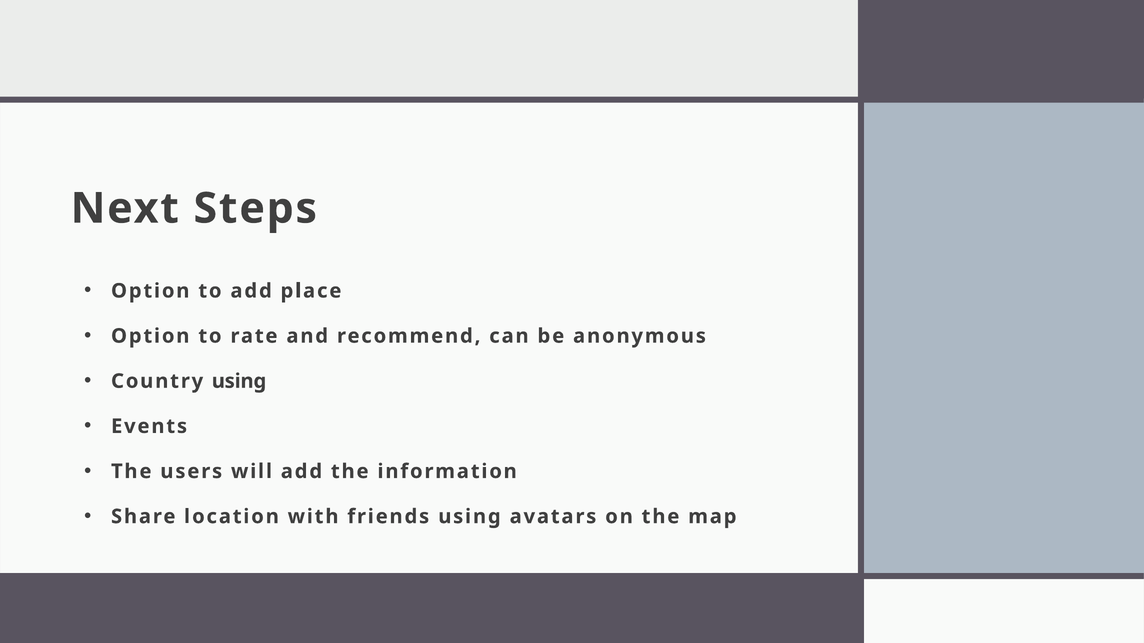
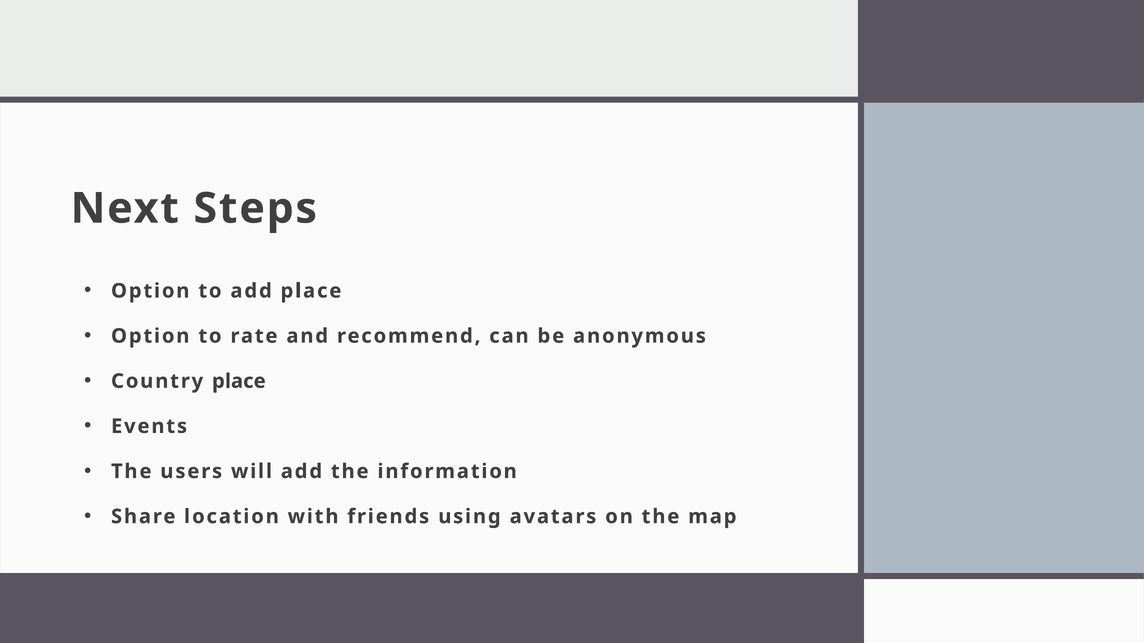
Country using: using -> place
